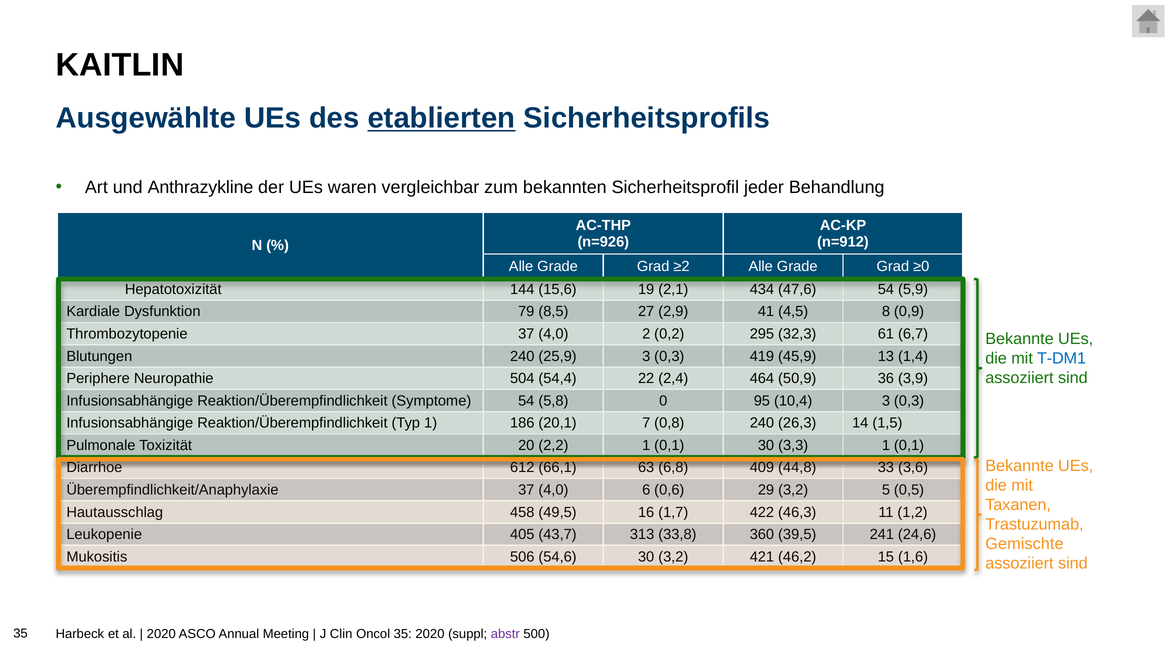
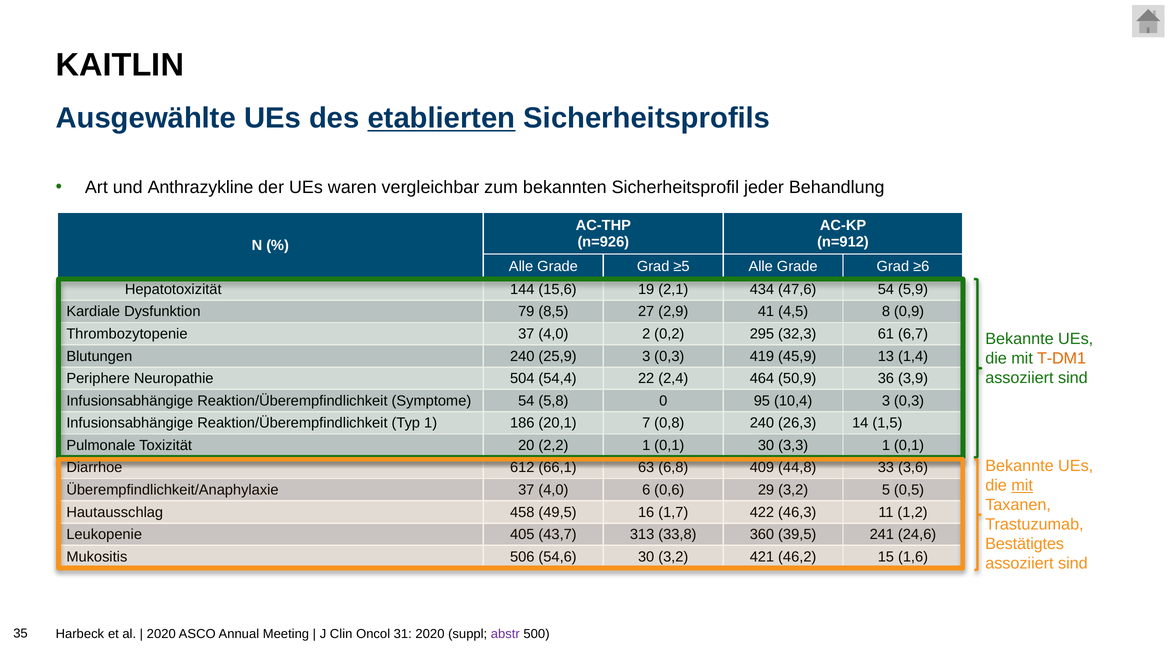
≥2: ≥2 -> ≥5
≥0: ≥0 -> ≥6
T-DM1 colour: blue -> orange
mit at (1022, 486) underline: none -> present
Gemischte: Gemischte -> Bestätigtes
Oncol 35: 35 -> 31
